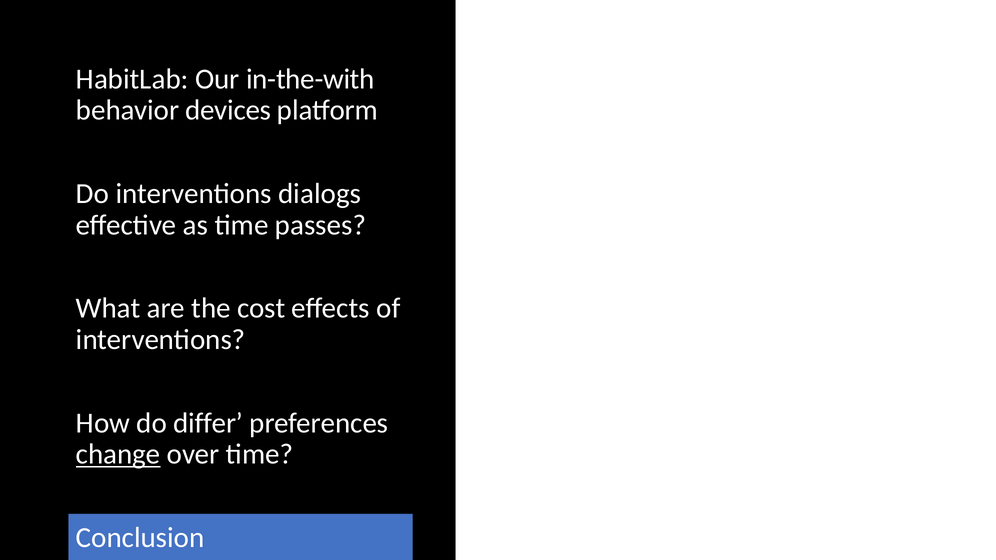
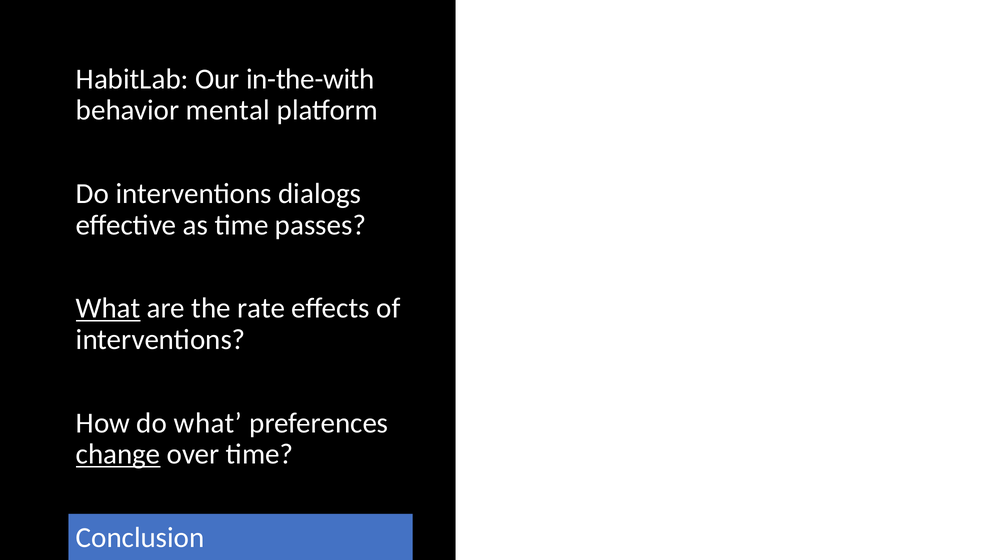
devices: devices -> mental
What at (108, 309) underline: none -> present
cost: cost -> rate
do differ: differ -> what
